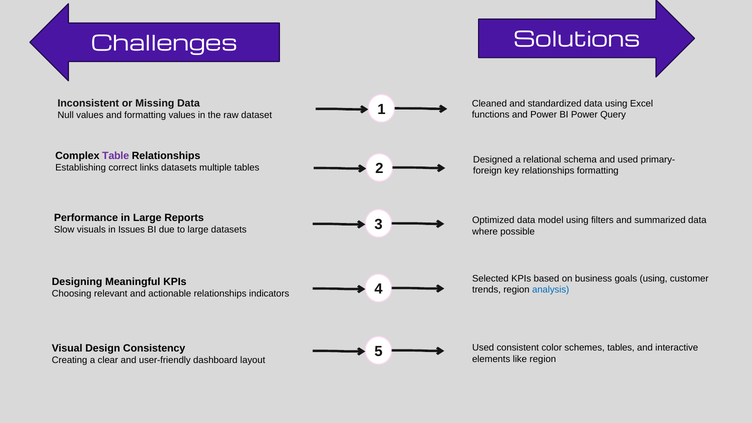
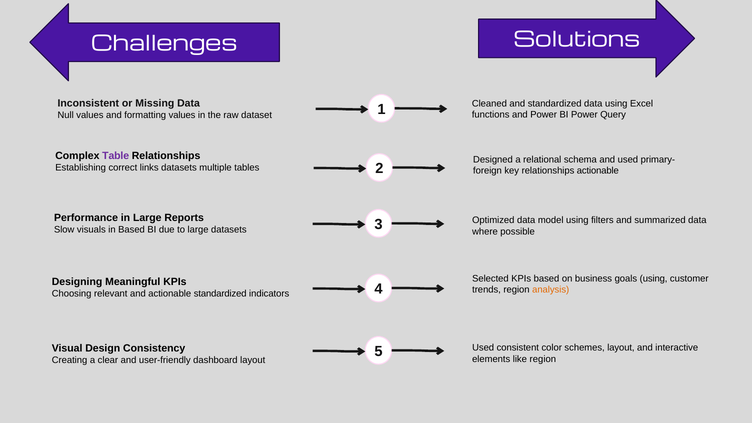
relationships formatting: formatting -> actionable
in Issues: Issues -> Based
analysis colour: blue -> orange
actionable relationships: relationships -> standardized
schemes tables: tables -> layout
